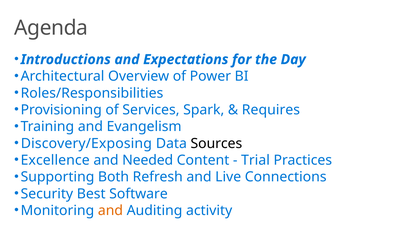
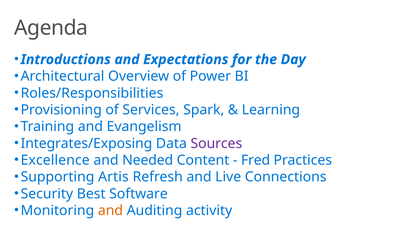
Requires: Requires -> Learning
Discovery/Exposing: Discovery/Exposing -> Integrates/Exposing
Sources colour: black -> purple
Trial: Trial -> Fred
Both: Both -> Artis
